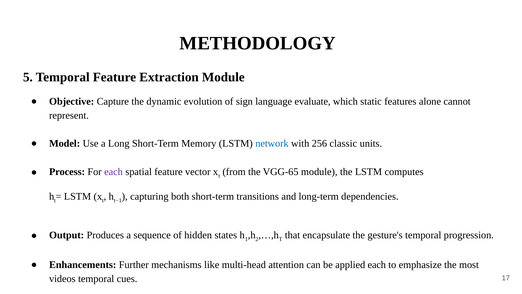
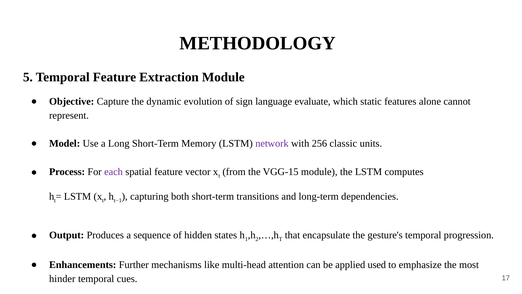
network colour: blue -> purple
VGG-65: VGG-65 -> VGG-15
applied each: each -> used
videos: videos -> hinder
